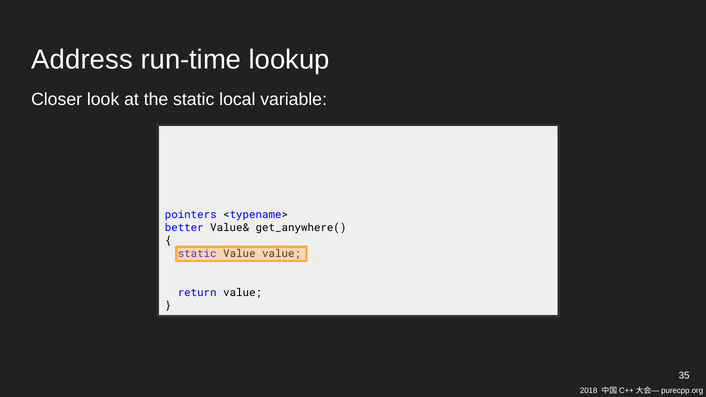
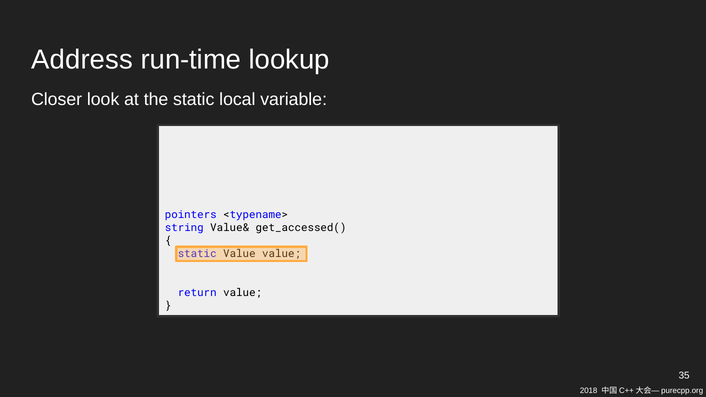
better: better -> string
get_anywhere(: get_anywhere( -> get_accessed(
